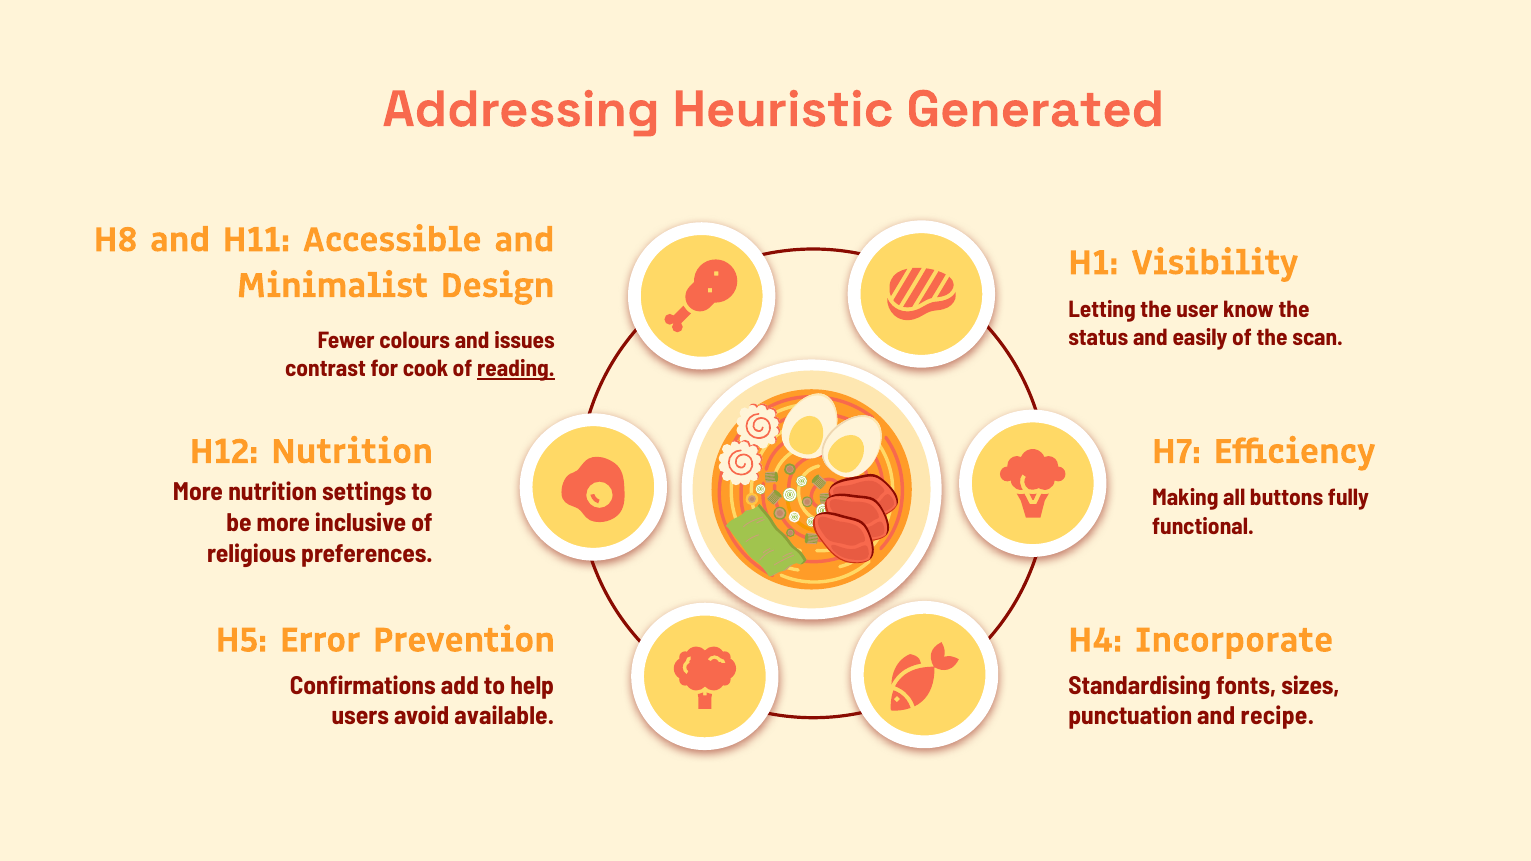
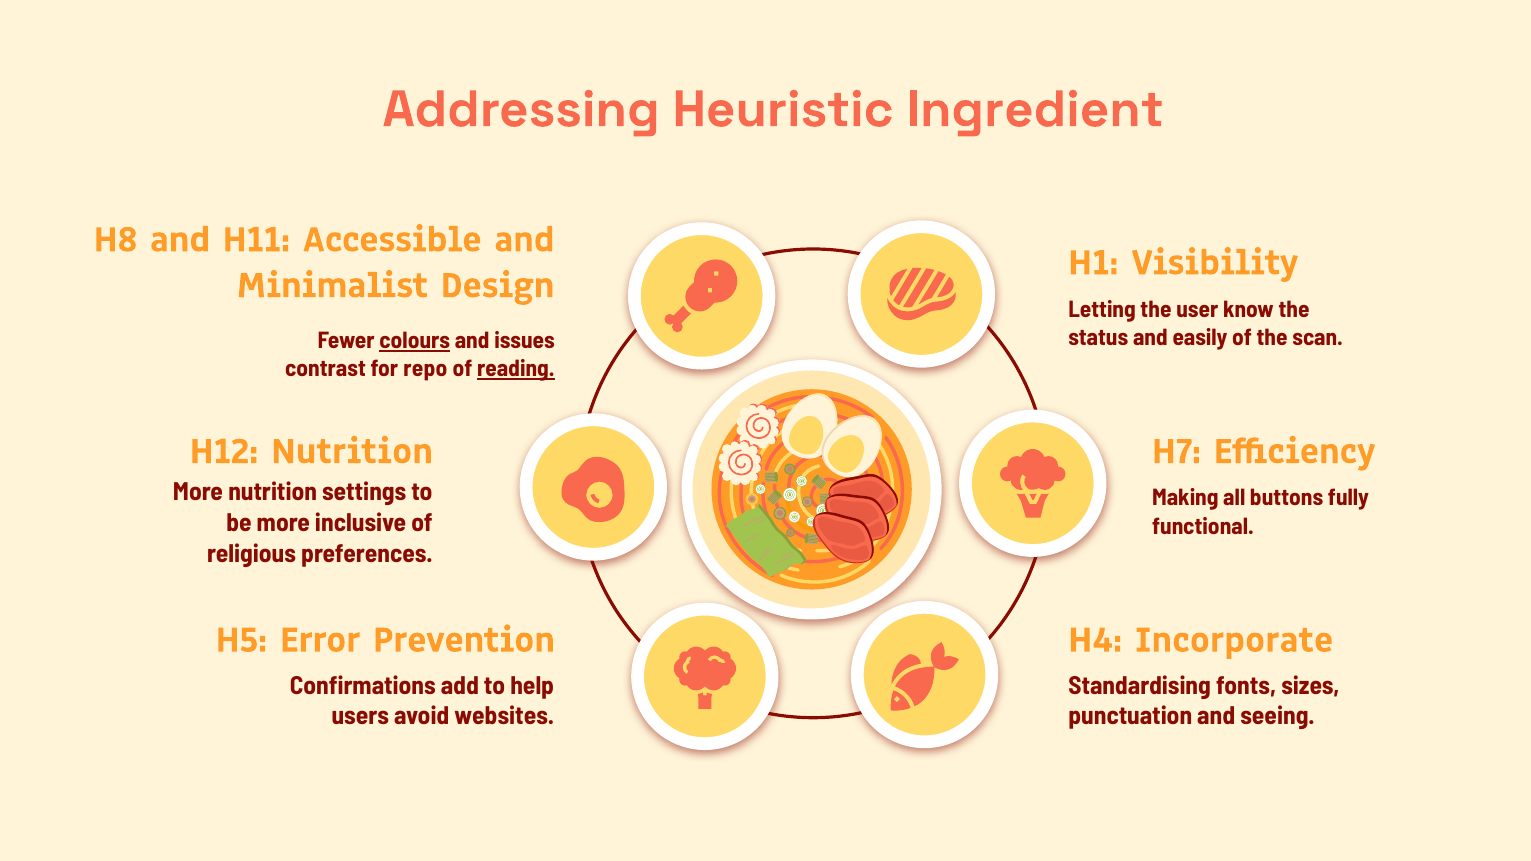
Generated: Generated -> Ingredient
colours underline: none -> present
cook: cook -> repo
available: available -> websites
recipe: recipe -> seeing
